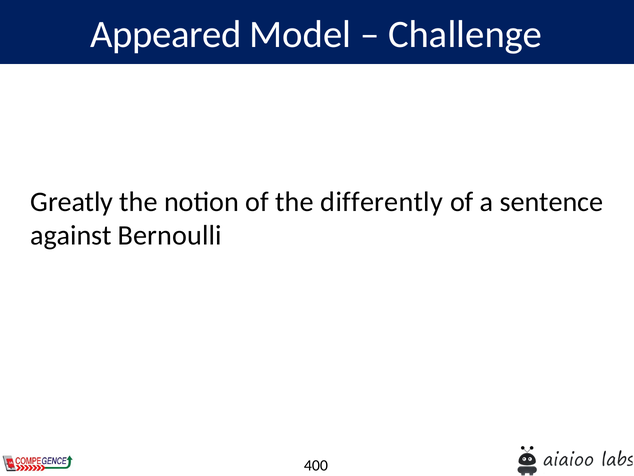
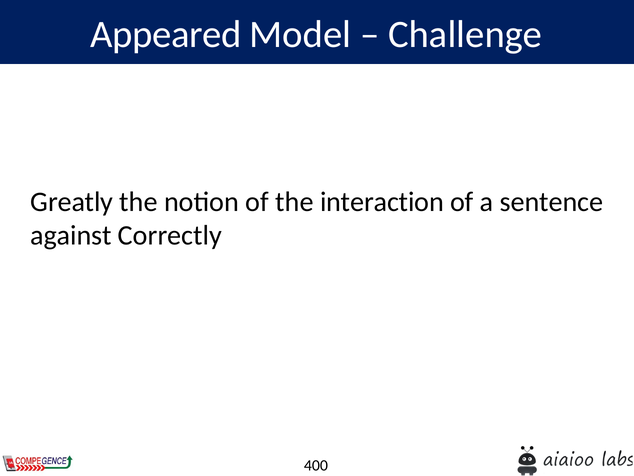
differently: differently -> interaction
Bernoulli: Bernoulli -> Correctly
